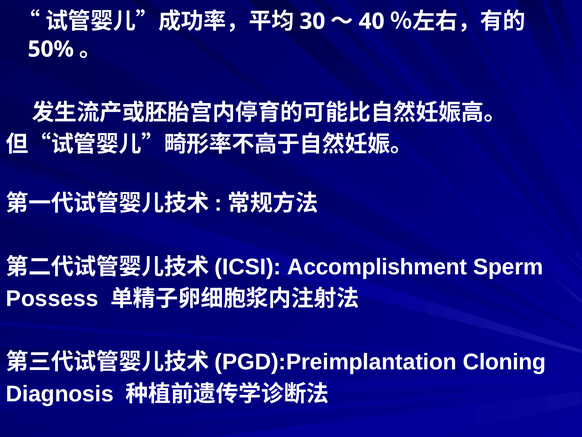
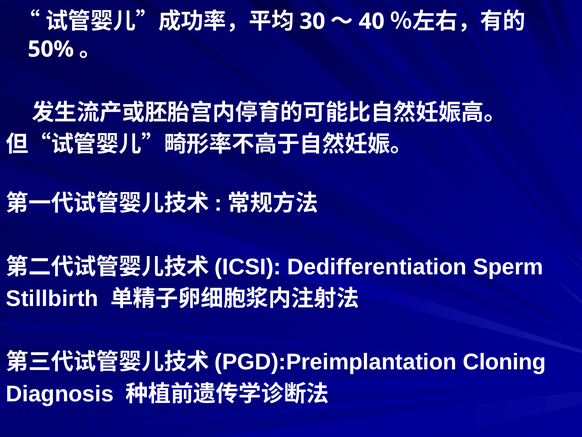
Accomplishment: Accomplishment -> Dedifferentiation
Possess: Possess -> Stillbirth
